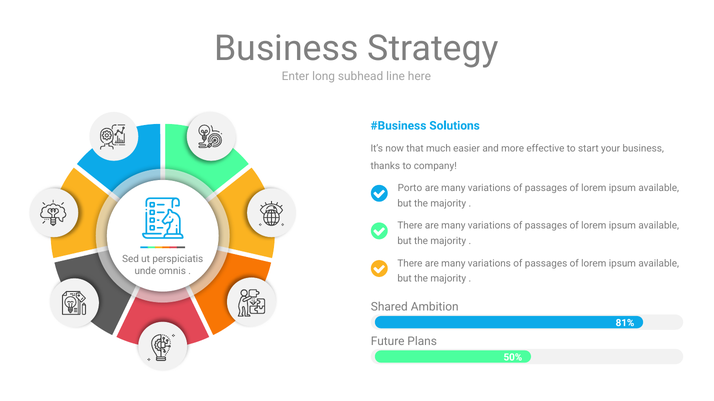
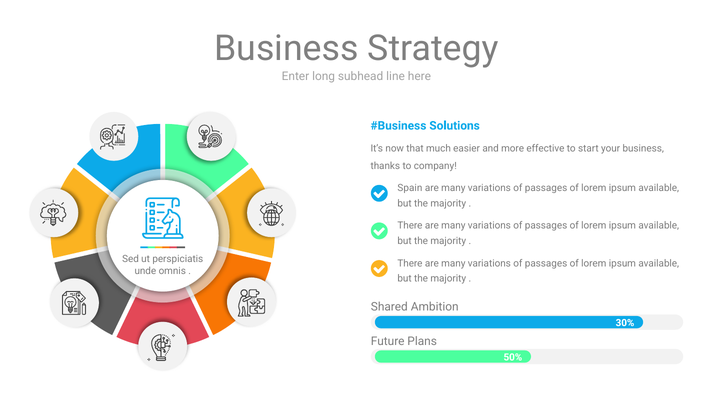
Porto: Porto -> Spain
81%: 81% -> 30%
